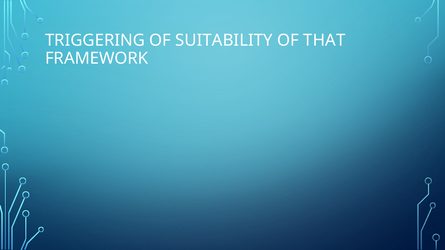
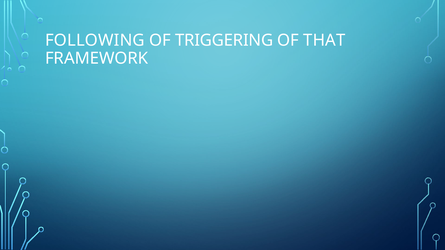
TRIGGERING: TRIGGERING -> FOLLOWING
SUITABILITY: SUITABILITY -> TRIGGERING
